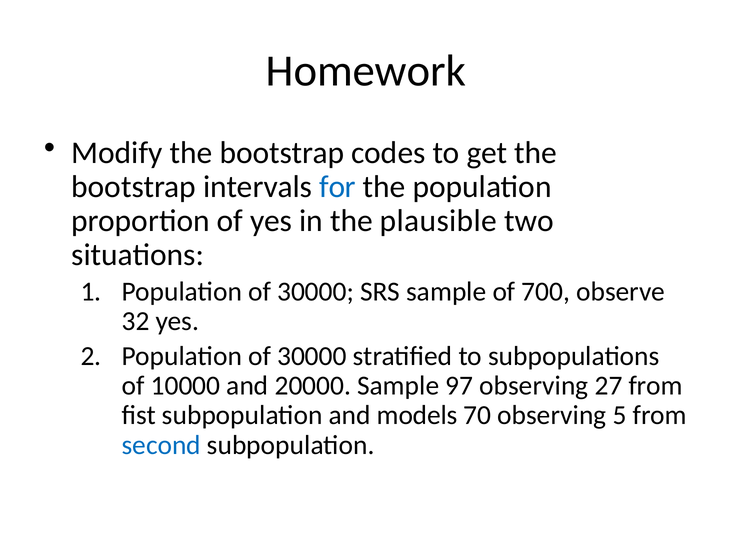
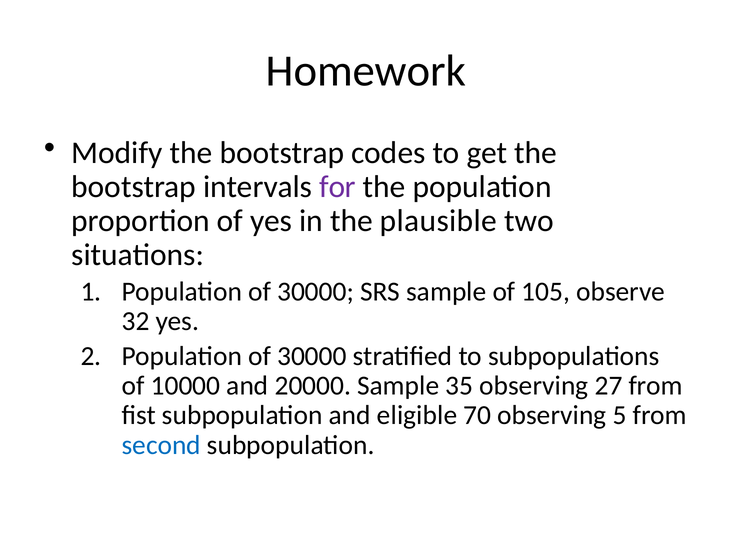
for colour: blue -> purple
700: 700 -> 105
97: 97 -> 35
models: models -> eligible
